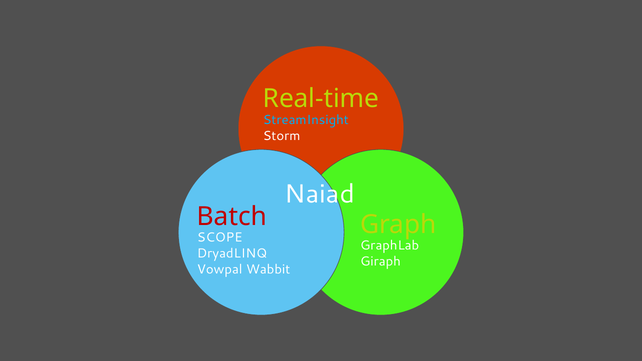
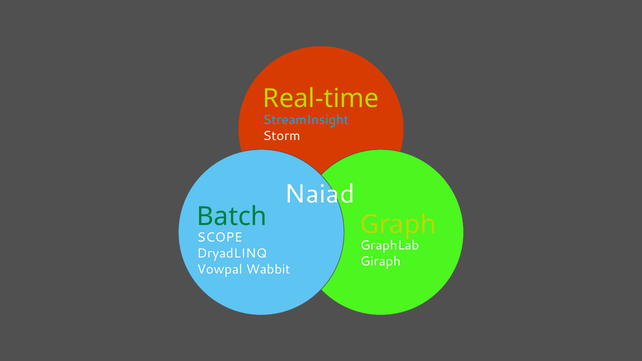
Batch colour: red -> green
